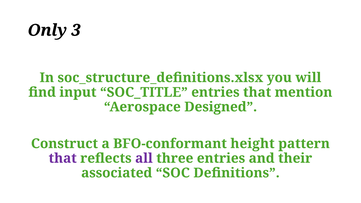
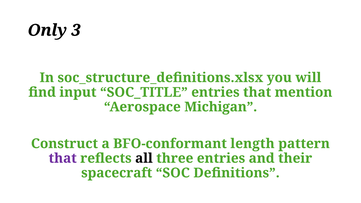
Designed: Designed -> Michigan
height: height -> length
all colour: purple -> black
associated: associated -> spacecraft
